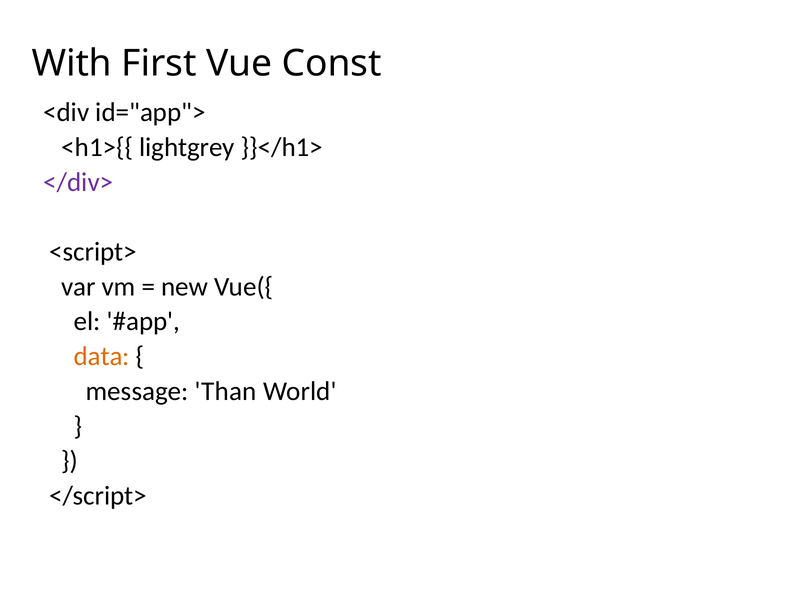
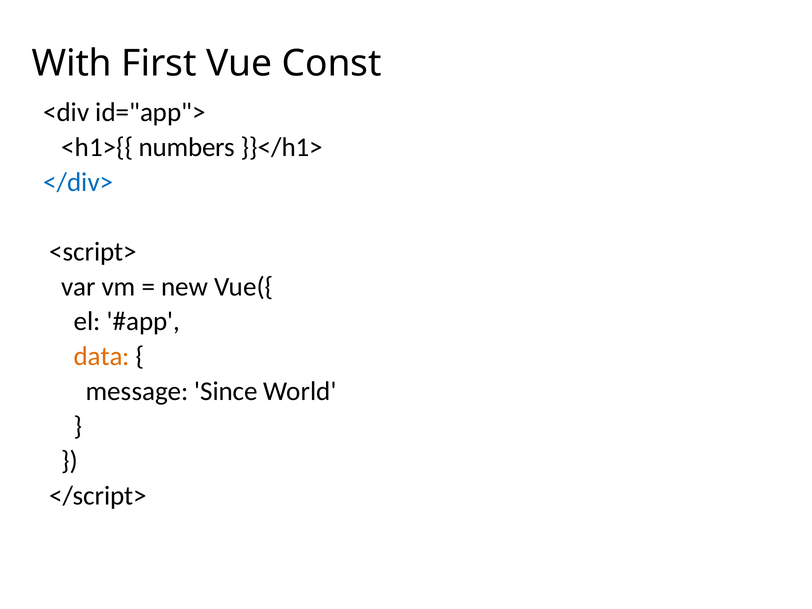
lightgrey: lightgrey -> numbers
</div> colour: purple -> blue
Than: Than -> Since
